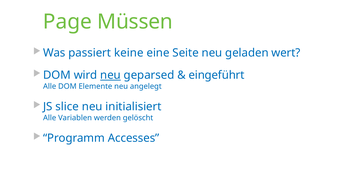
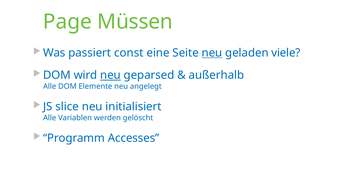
keine: keine -> const
neu at (212, 53) underline: none -> present
wert: wert -> viele
eingeführt: eingeführt -> außerhalb
